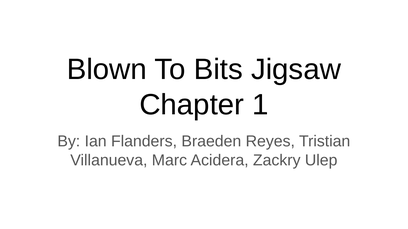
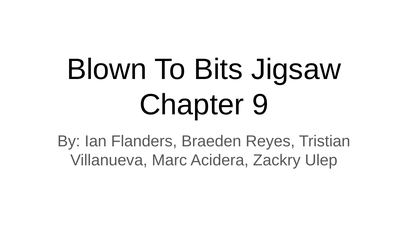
1: 1 -> 9
